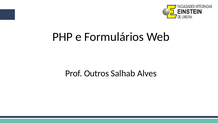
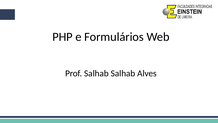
Prof Outros: Outros -> Salhab
